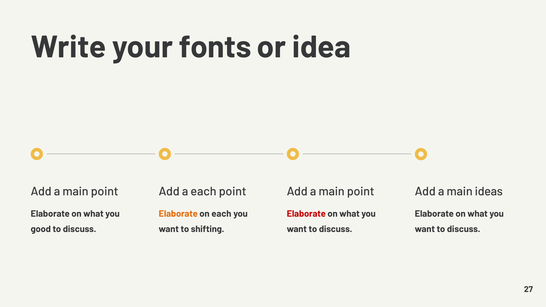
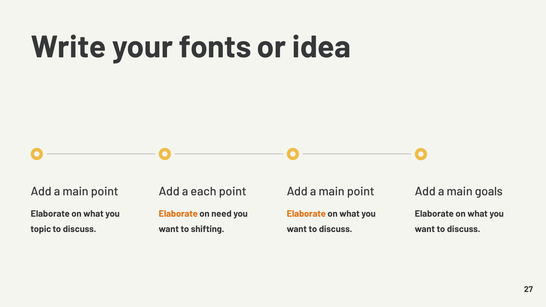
ideas: ideas -> goals
on each: each -> need
Elaborate at (306, 214) colour: red -> orange
good: good -> topic
